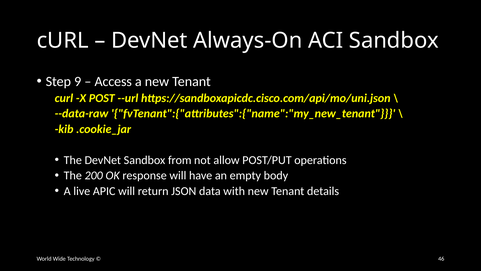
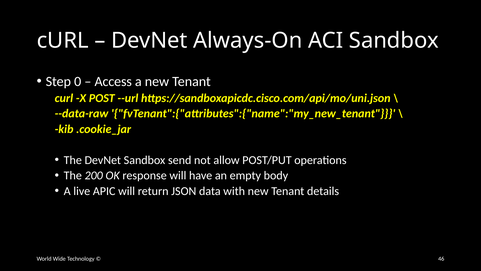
9: 9 -> 0
from: from -> send
